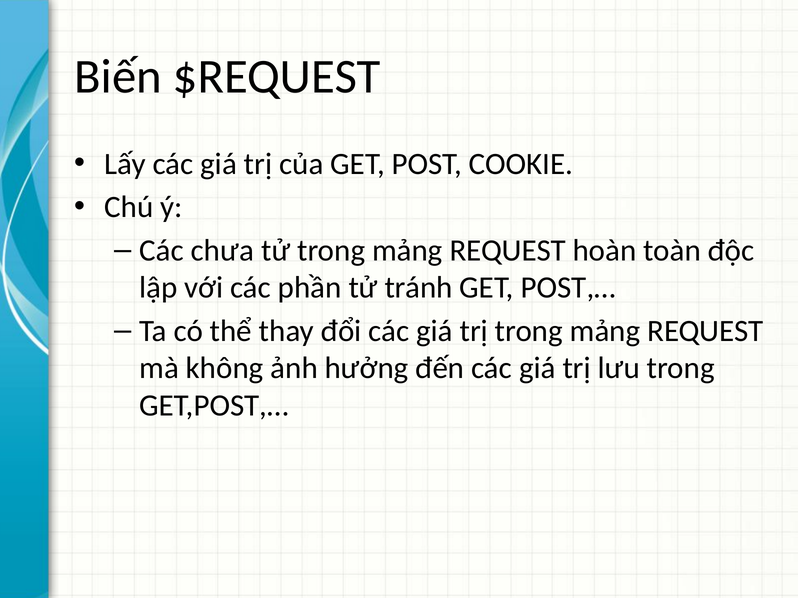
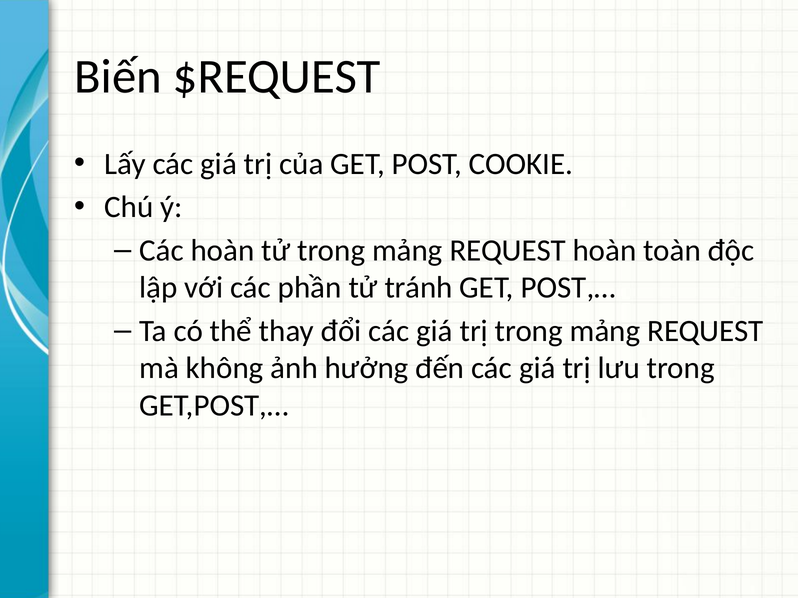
Các chưa: chưa -> hoàn
